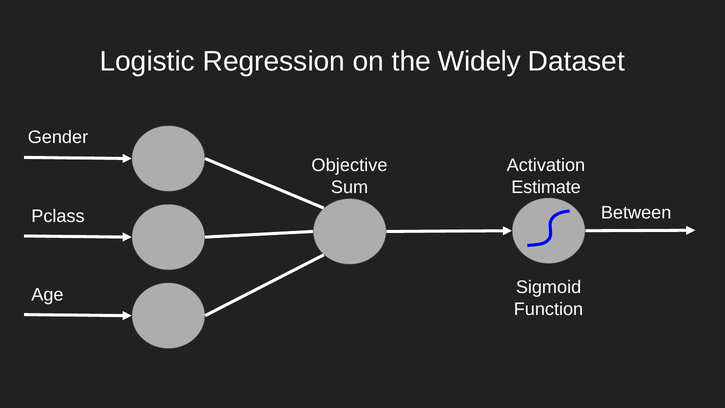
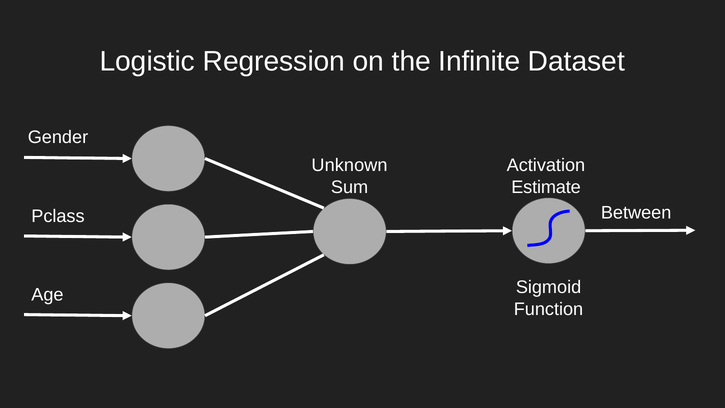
Widely: Widely -> Infinite
Objective: Objective -> Unknown
